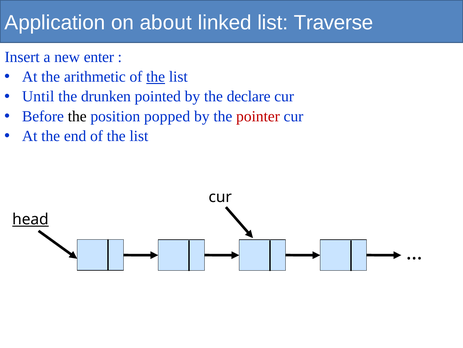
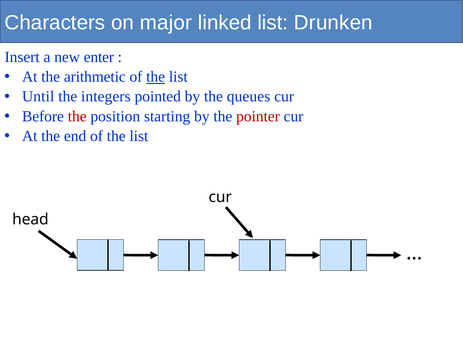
Application: Application -> Characters
about: about -> major
Traverse: Traverse -> Drunken
drunken: drunken -> integers
declare: declare -> queues
the at (77, 116) colour: black -> red
popped: popped -> starting
head underline: present -> none
